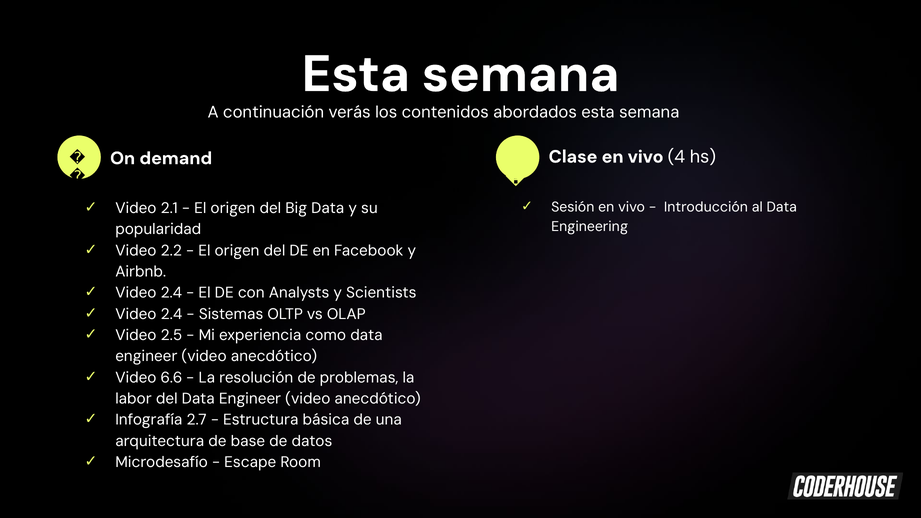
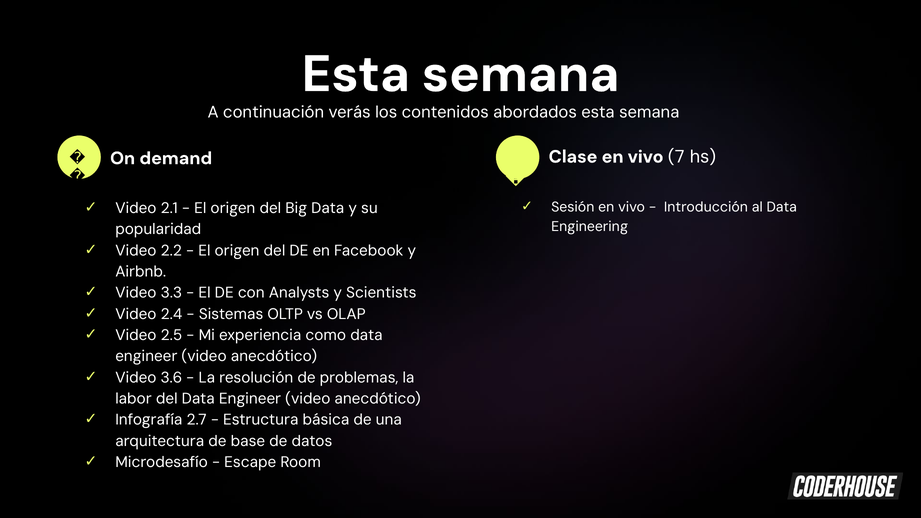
4: 4 -> 7
2.4 at (171, 293): 2.4 -> 3.3
6.6: 6.6 -> 3.6
